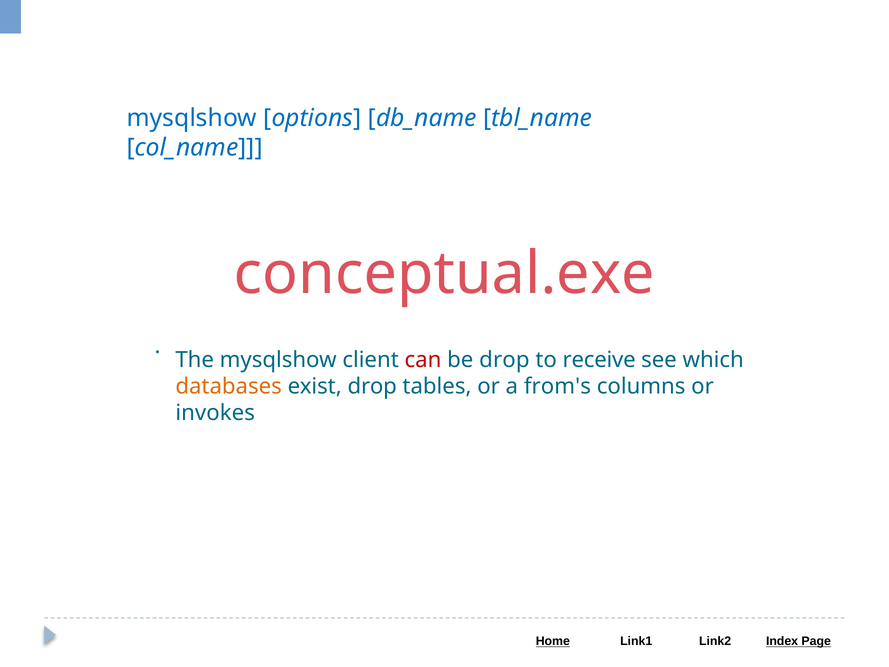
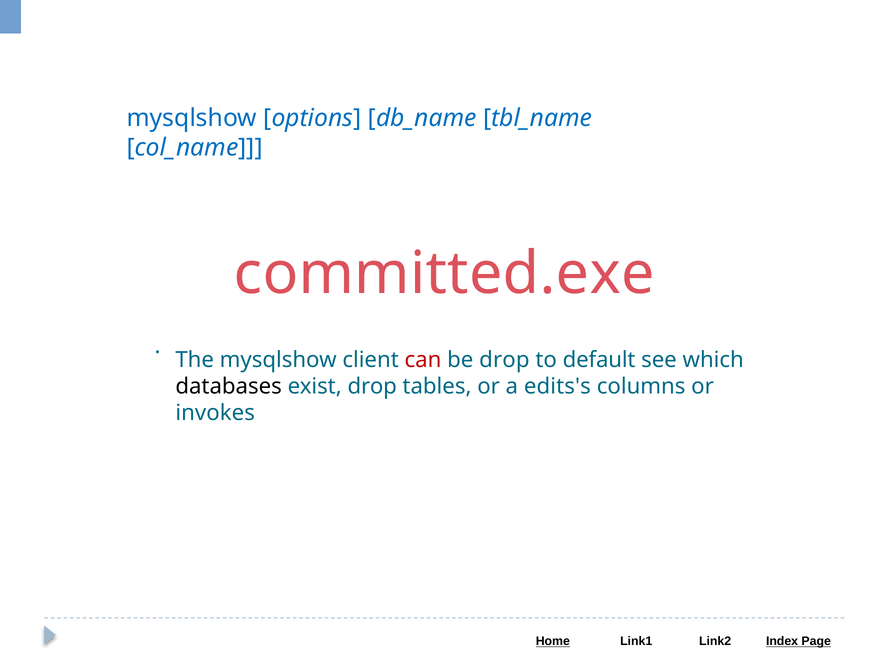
conceptual.exe: conceptual.exe -> committed.exe
receive: receive -> default
databases colour: orange -> black
from's: from's -> edits's
